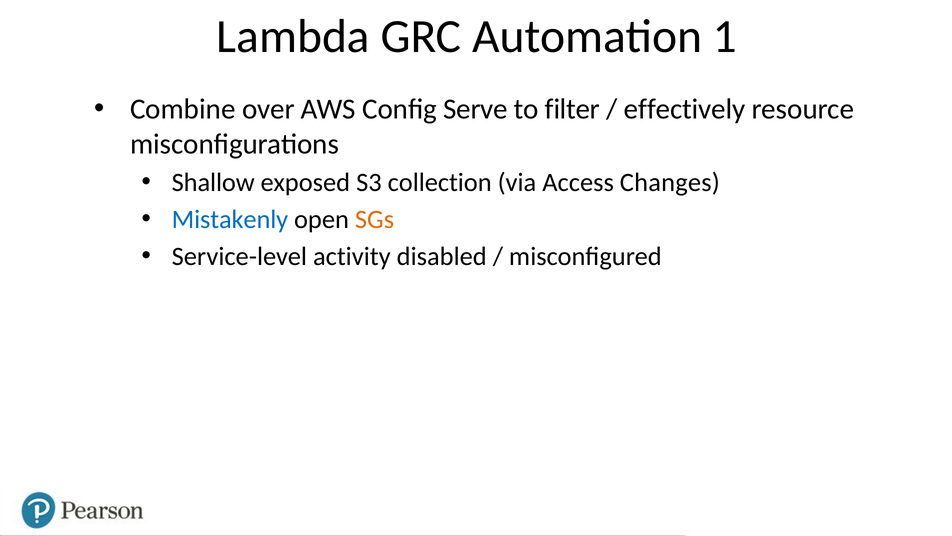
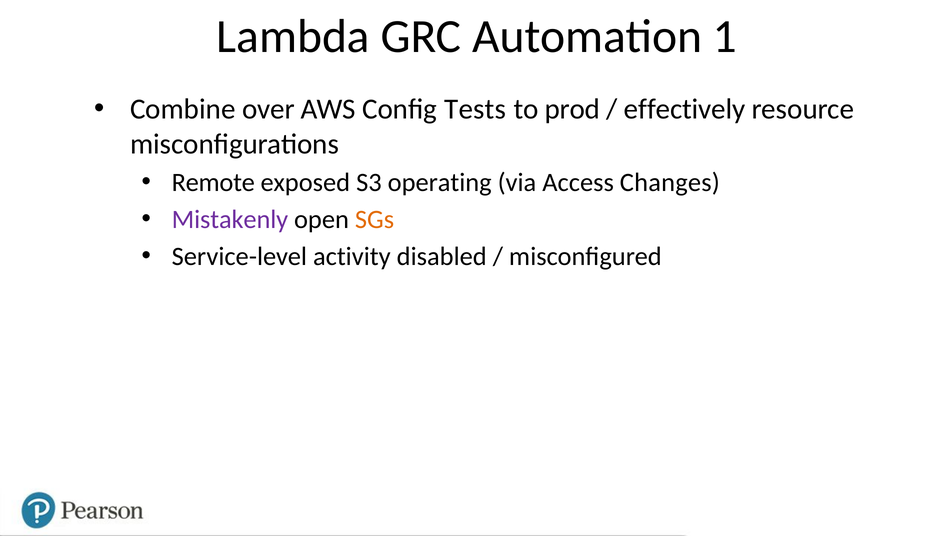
Serve: Serve -> Tests
filter: filter -> prod
Shallow: Shallow -> Remote
collection: collection -> operating
Mistakenly colour: blue -> purple
